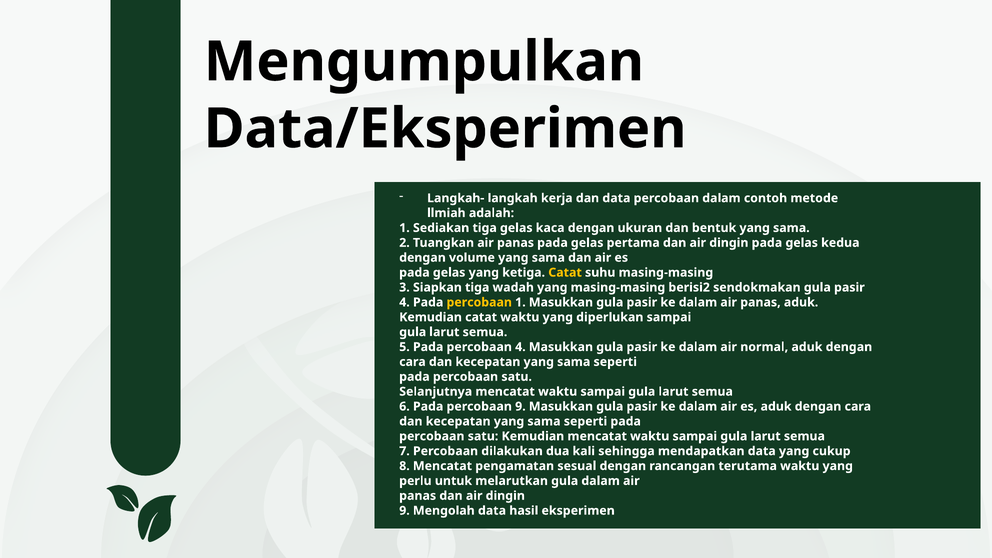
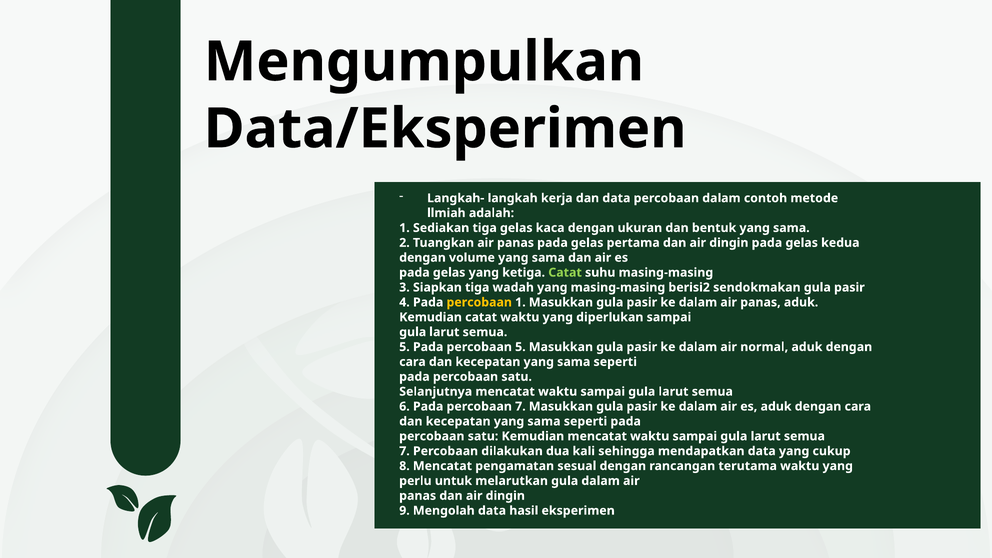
Catat at (565, 273) colour: yellow -> light green
percobaan 4: 4 -> 5
percobaan 9: 9 -> 7
